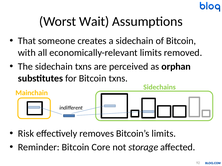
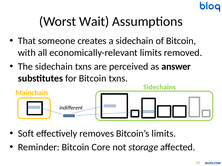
orphan: orphan -> answer
Risk: Risk -> Soft
